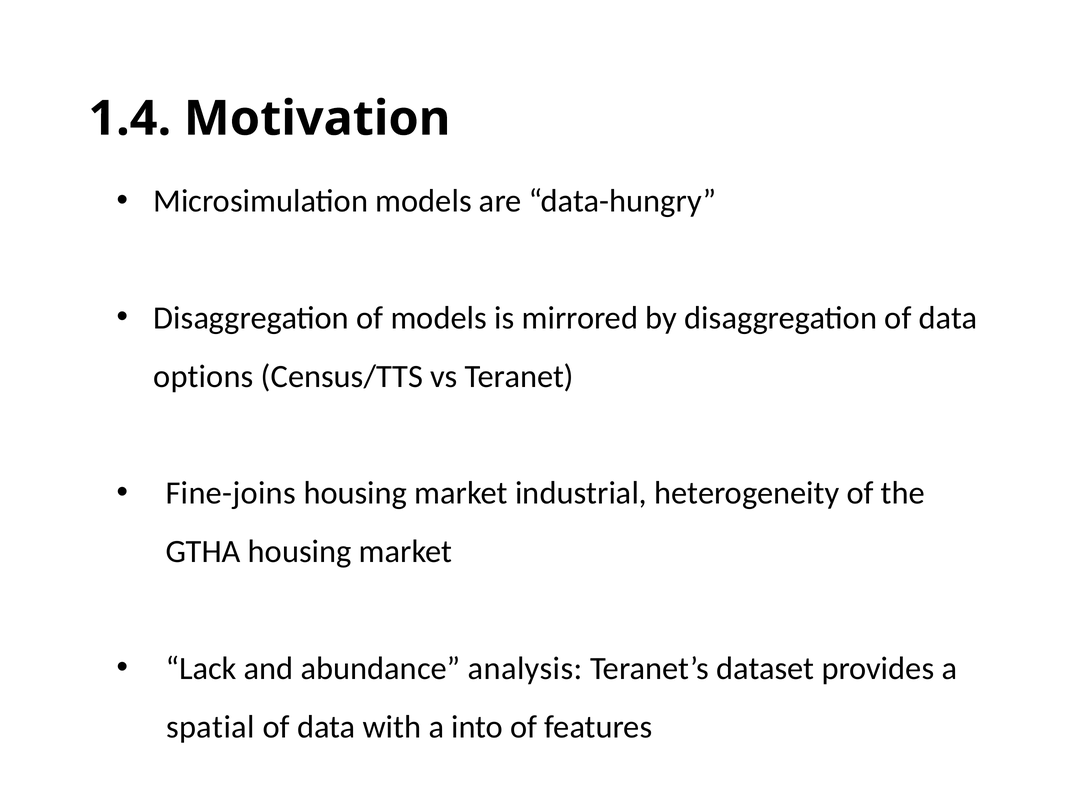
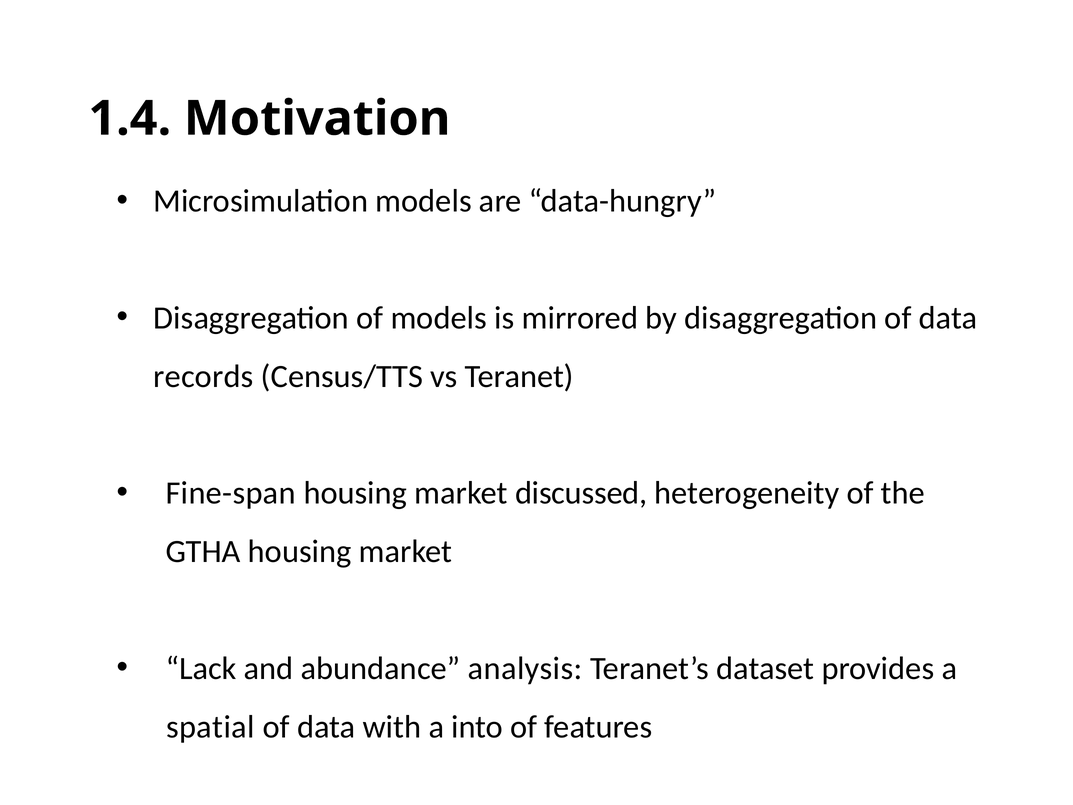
options: options -> records
Fine-joins: Fine-joins -> Fine-span
industrial: industrial -> discussed
